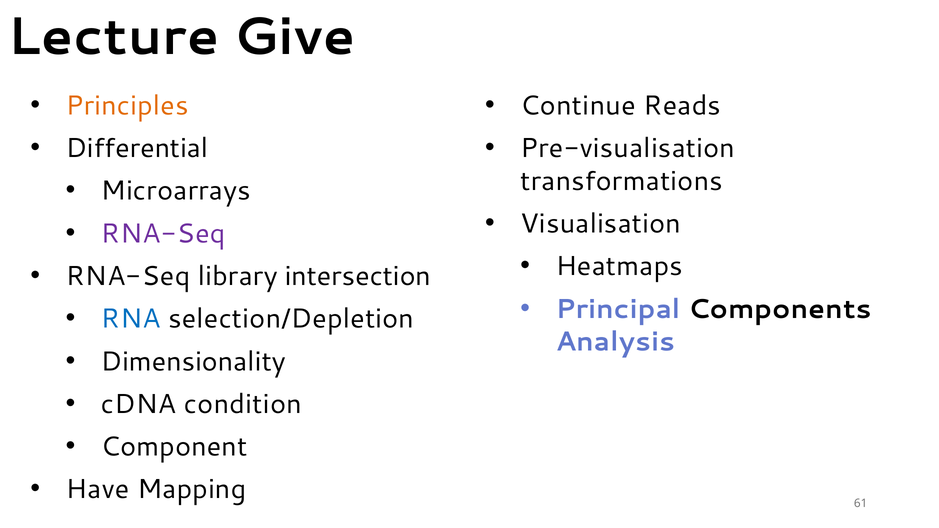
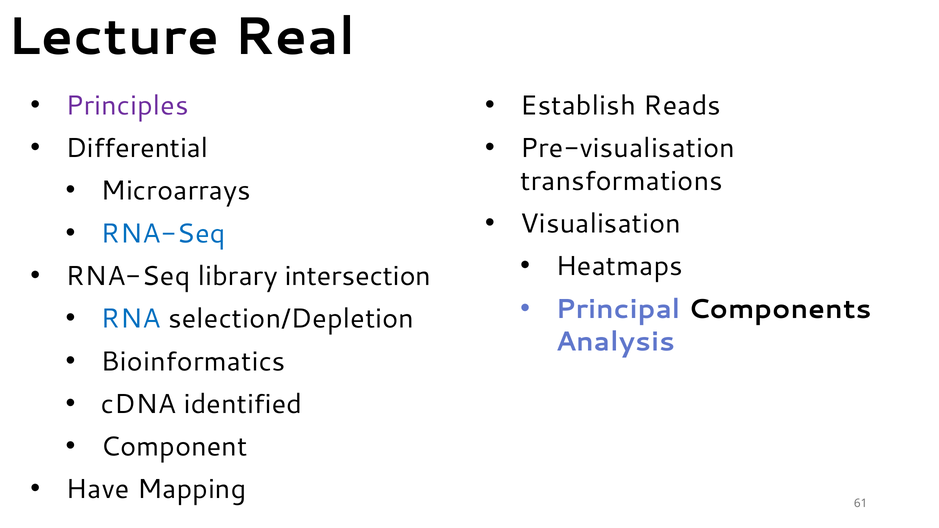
Give: Give -> Real
Principles colour: orange -> purple
Continue: Continue -> Establish
RNA-Seq at (163, 234) colour: purple -> blue
Dimensionality: Dimensionality -> Bioinformatics
condition: condition -> identified
